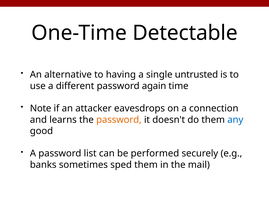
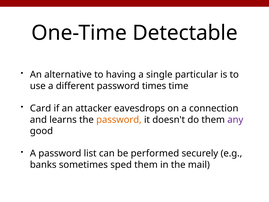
untrusted: untrusted -> particular
again: again -> times
Note: Note -> Card
any colour: blue -> purple
